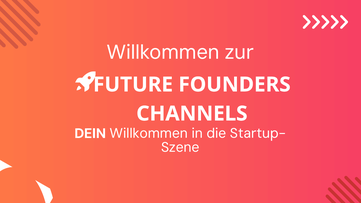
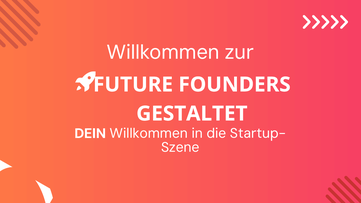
CHANNELS: CHANNELS -> GESTALTET
